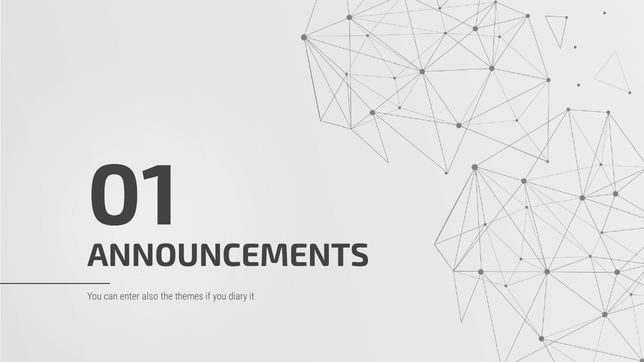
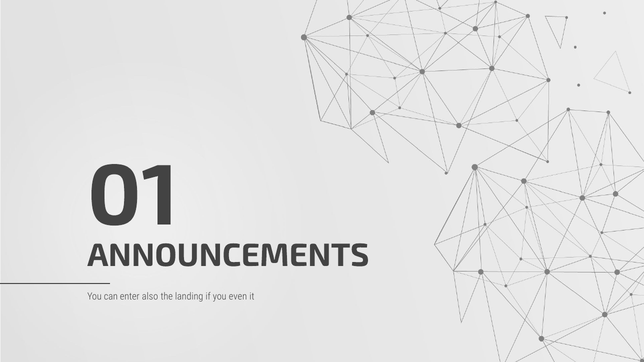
themes: themes -> landing
diary: diary -> even
